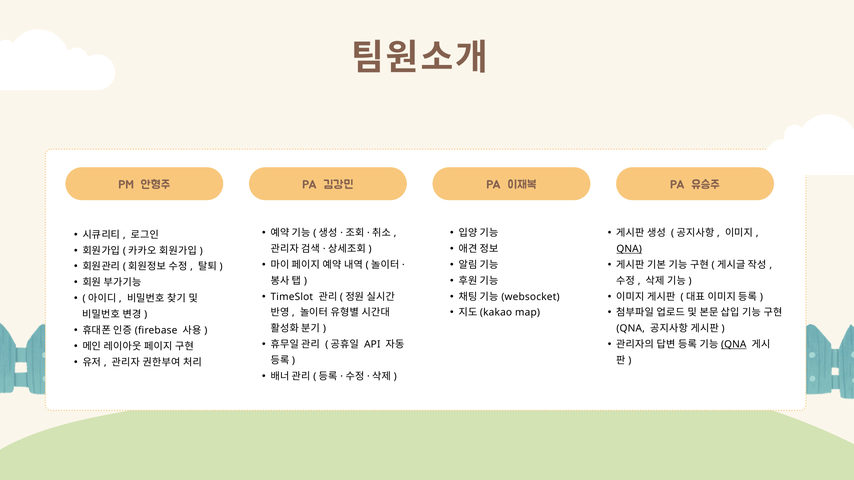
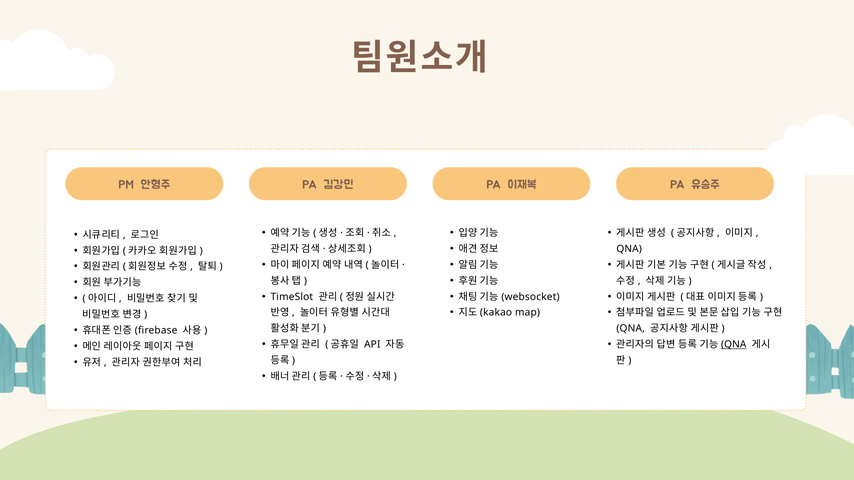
QNA at (629, 249) underline: present -> none
